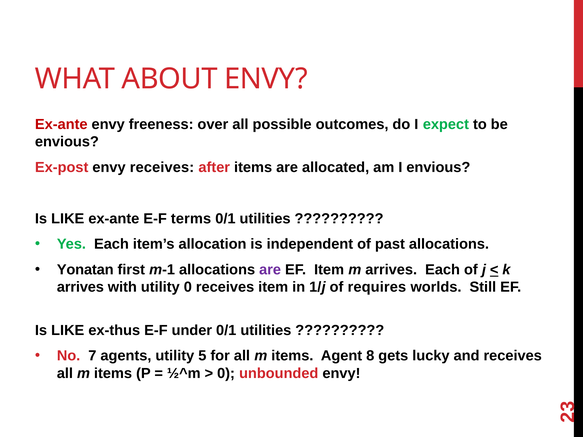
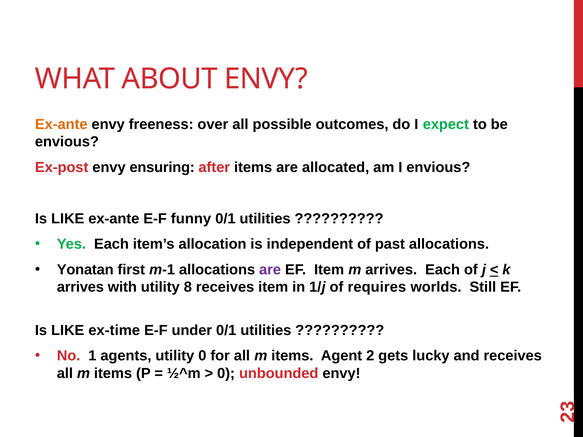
Ex-ante at (61, 124) colour: red -> orange
envy receives: receives -> ensuring
terms: terms -> funny
utility 0: 0 -> 8
ex-thus: ex-thus -> ex-time
7: 7 -> 1
utility 5: 5 -> 0
Agent 8: 8 -> 2
